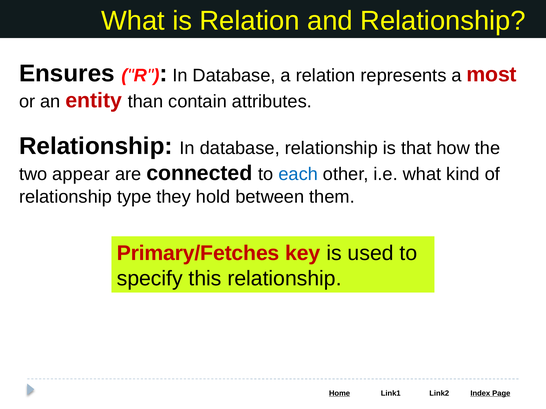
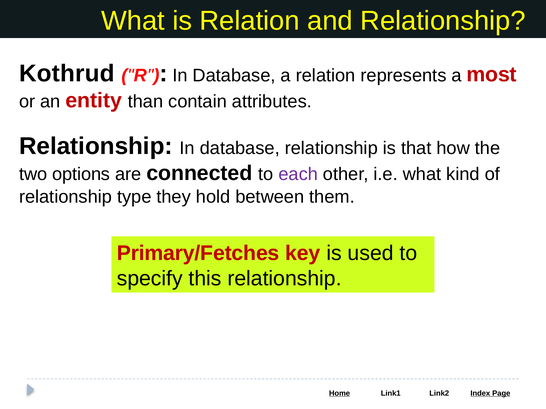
Ensures: Ensures -> Kothrud
appear: appear -> options
each colour: blue -> purple
